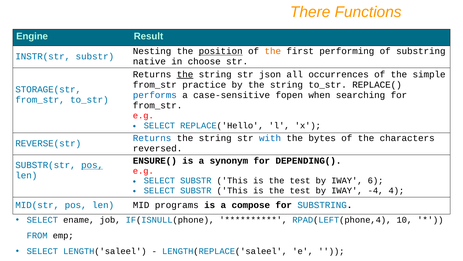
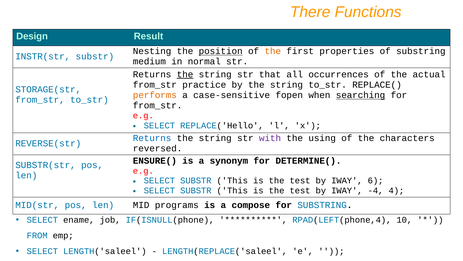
Engine: Engine -> Design
performing: performing -> properties
native: native -> medium
choose: choose -> normal
json: json -> that
simple: simple -> actual
performs colour: blue -> orange
searching underline: none -> present
with colour: blue -> purple
bytes: bytes -> using
DEPENDING(: DEPENDING( -> DETERMINE(
pos at (92, 165) underline: present -> none
